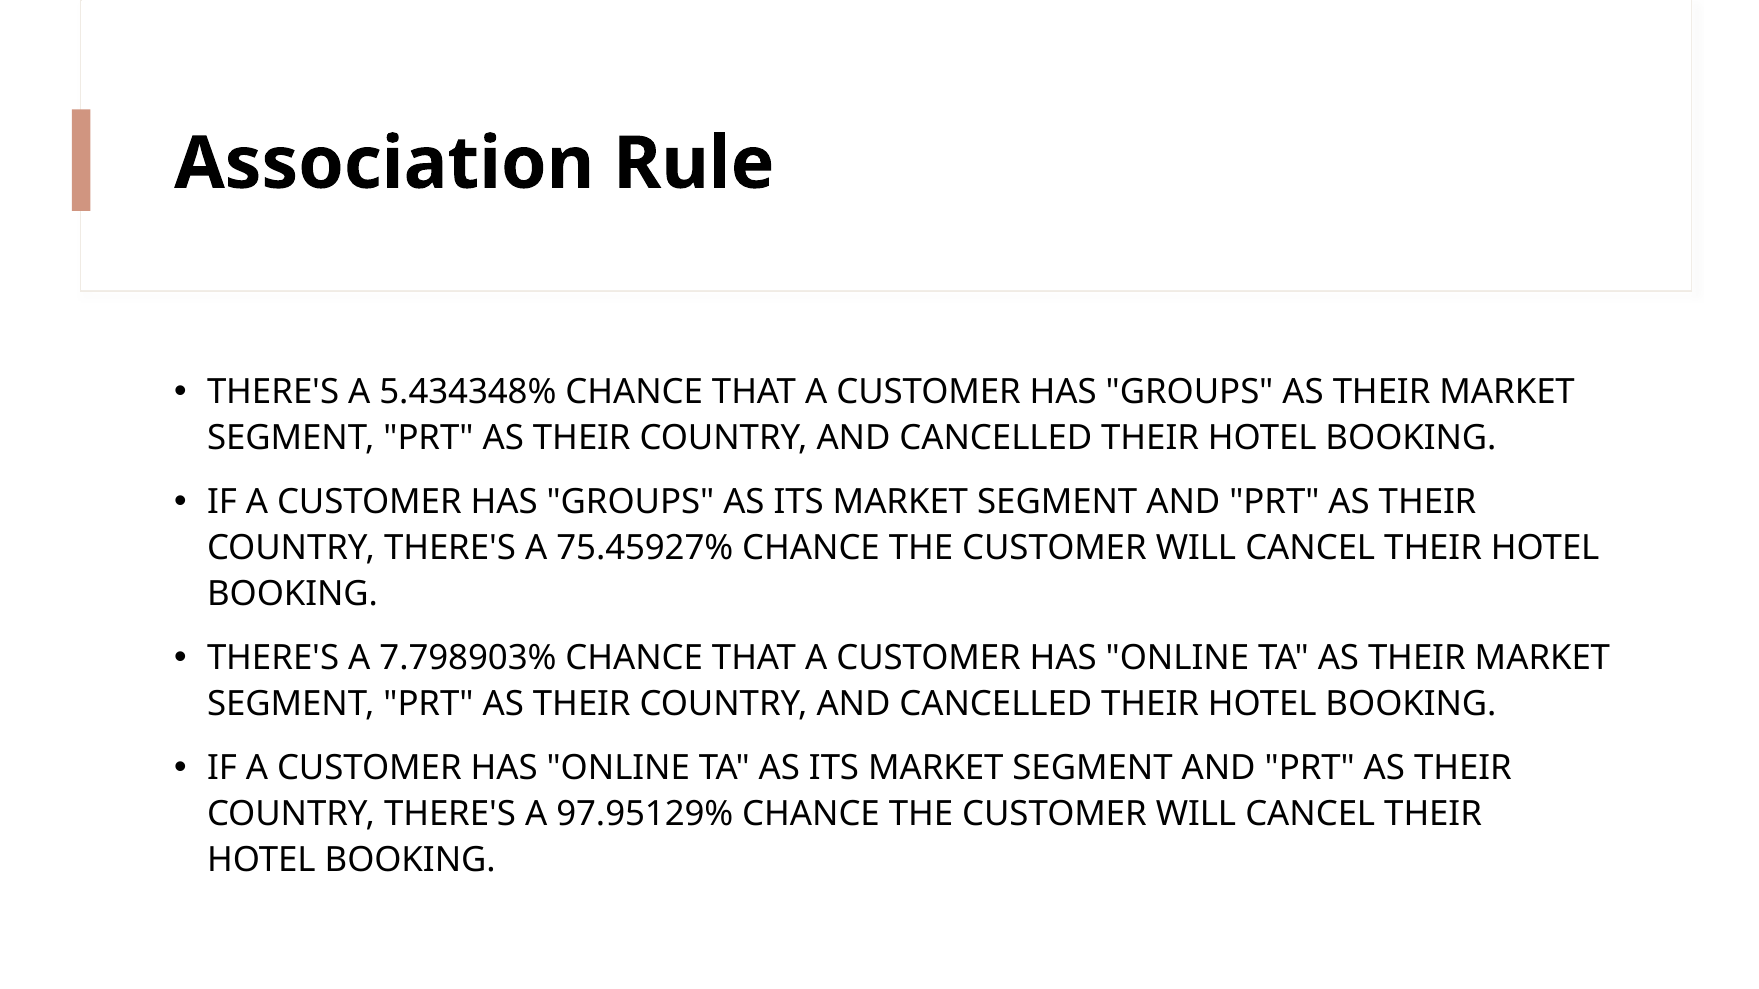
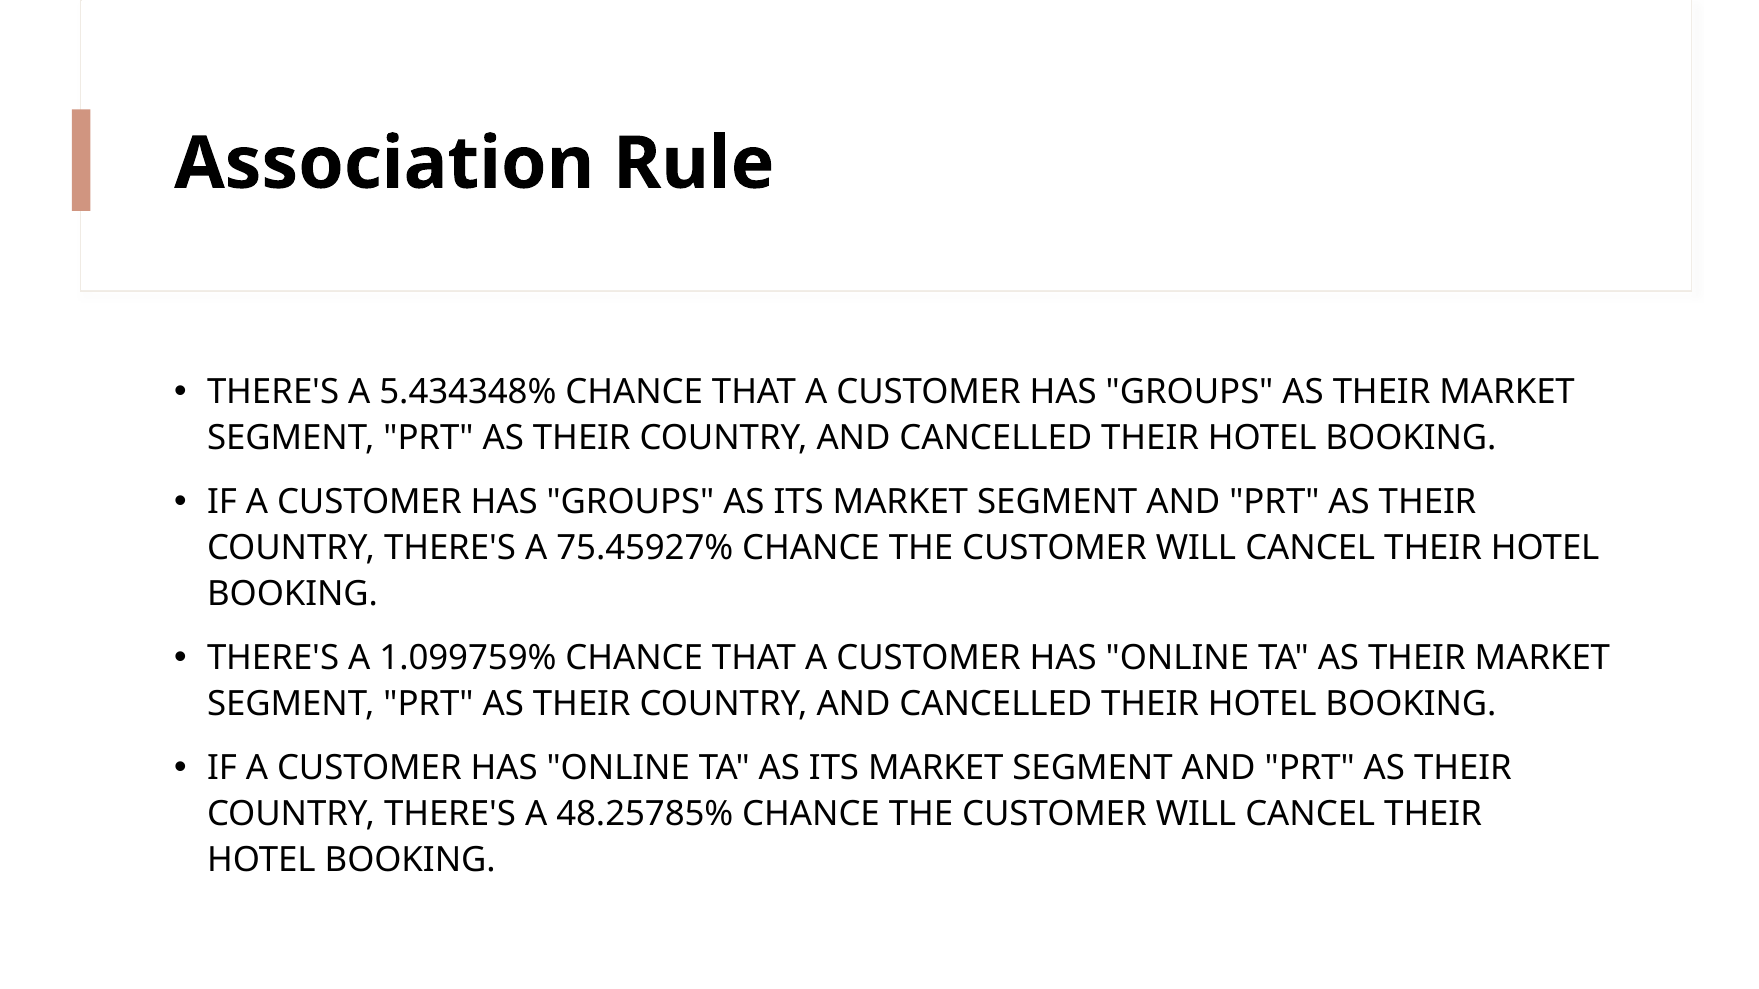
7.798903%: 7.798903% -> 1.099759%
97.95129%: 97.95129% -> 48.25785%
